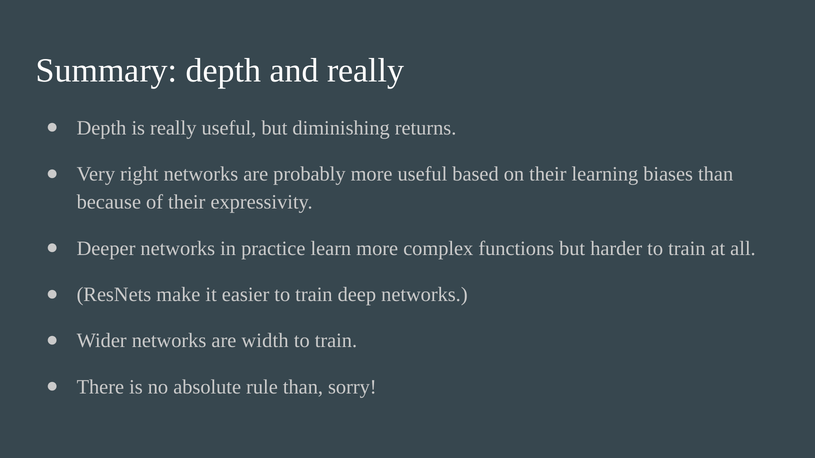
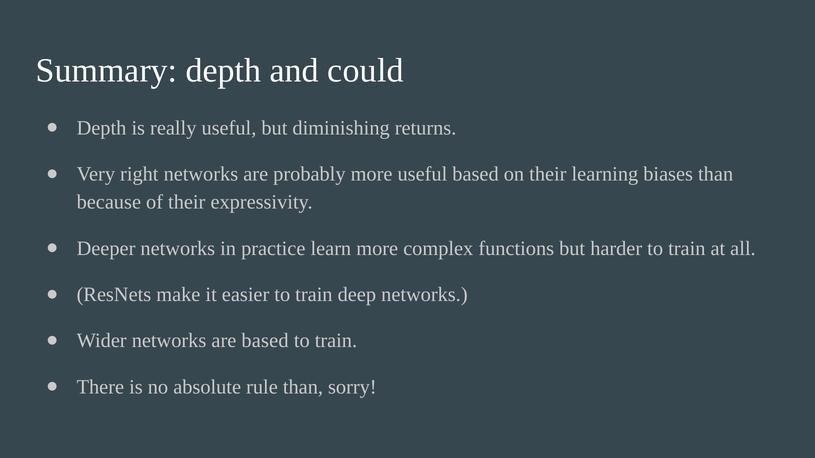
and really: really -> could
are width: width -> based
